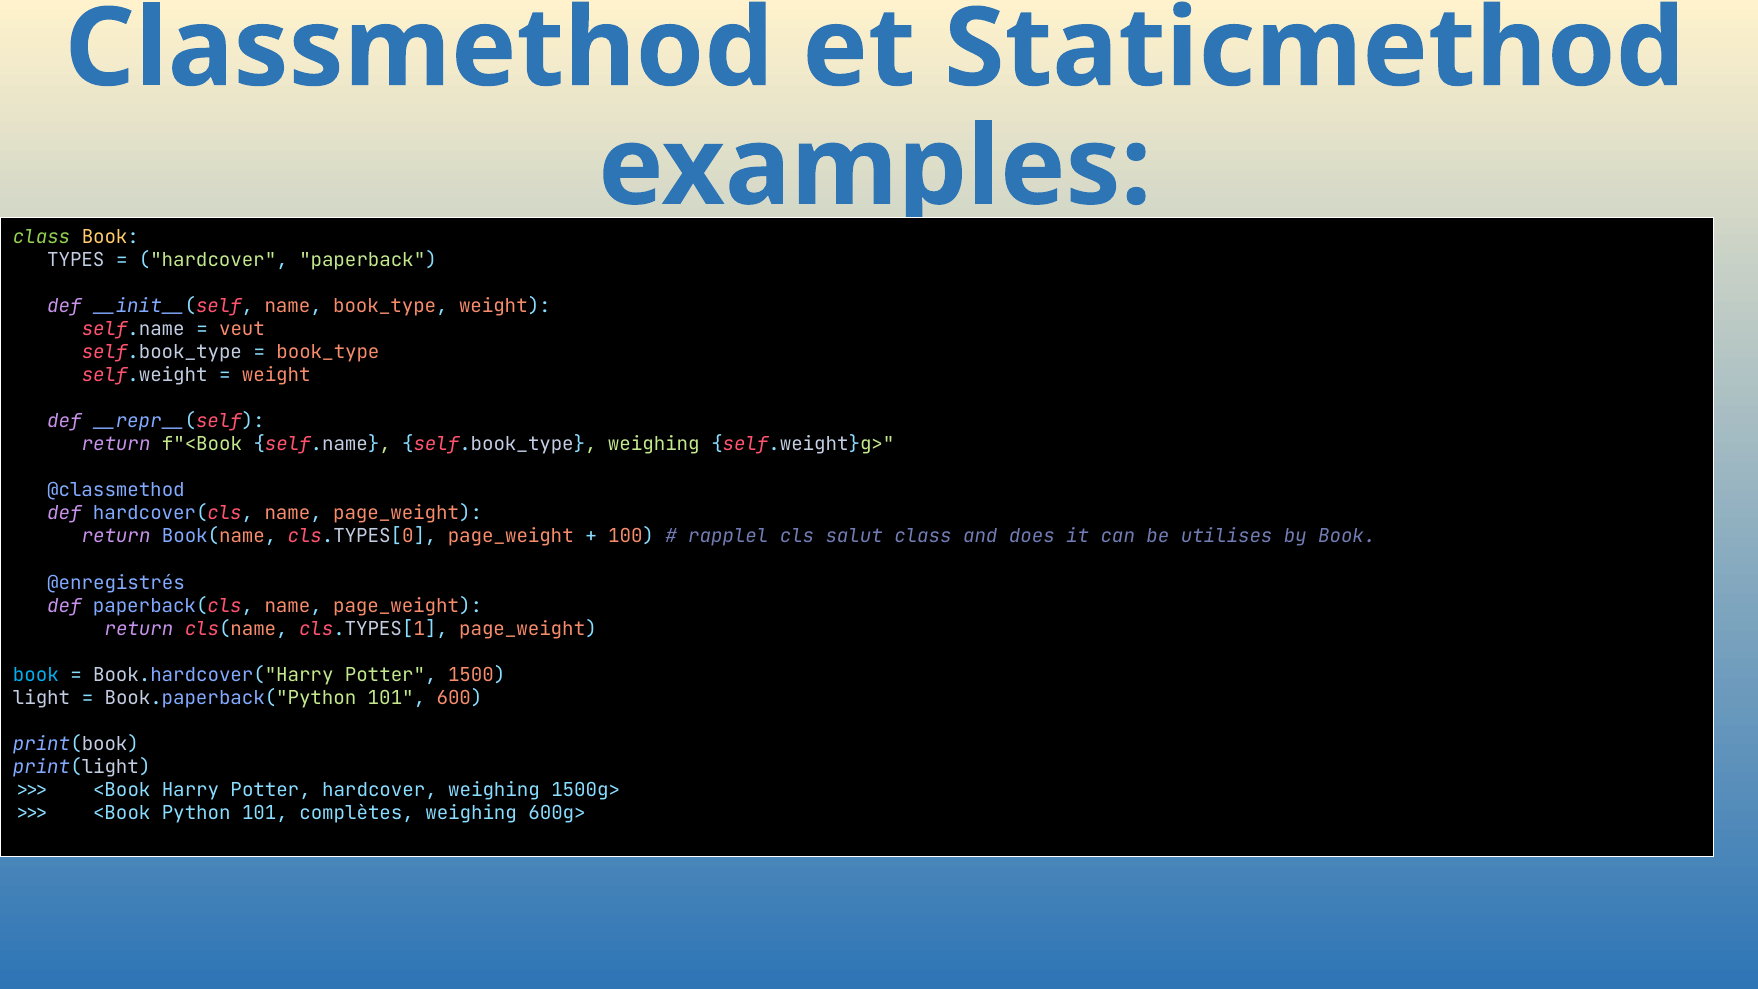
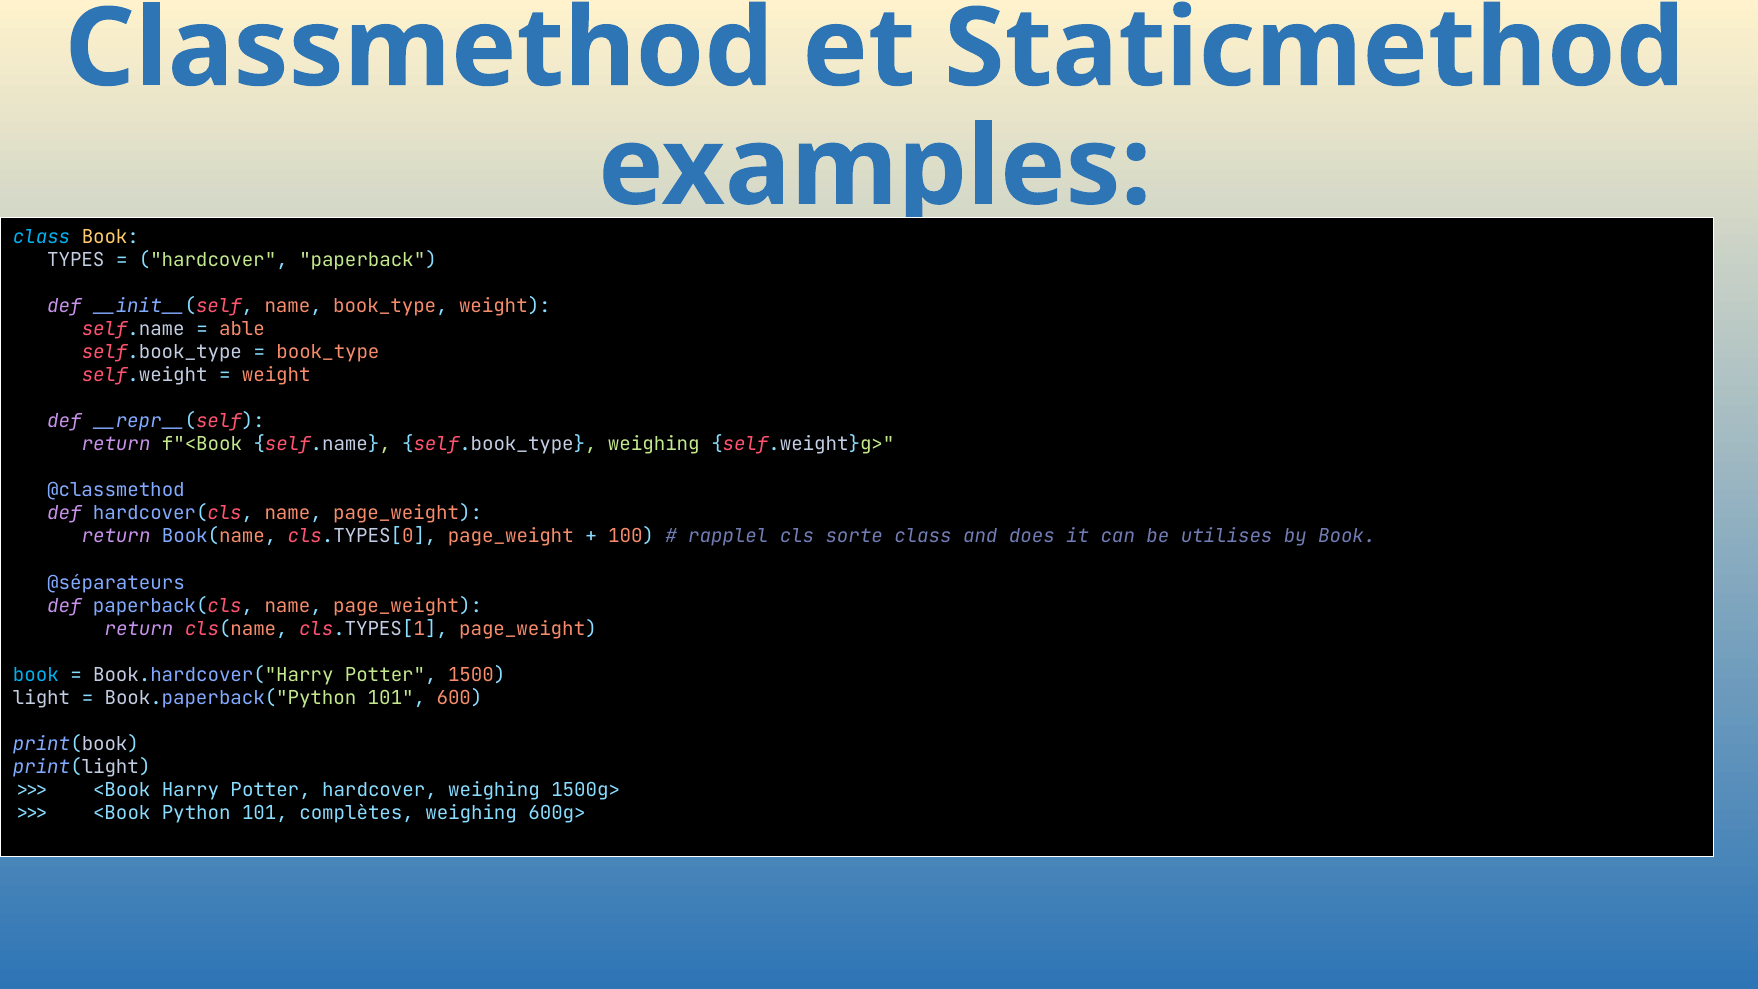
class at (42, 237) colour: light green -> light blue
veut: veut -> able
salut: salut -> sorte
@enregistrés: @enregistrés -> @séparateurs
